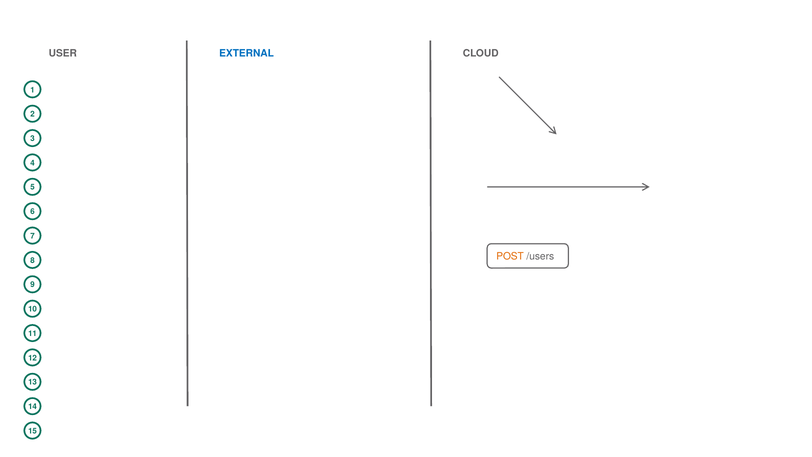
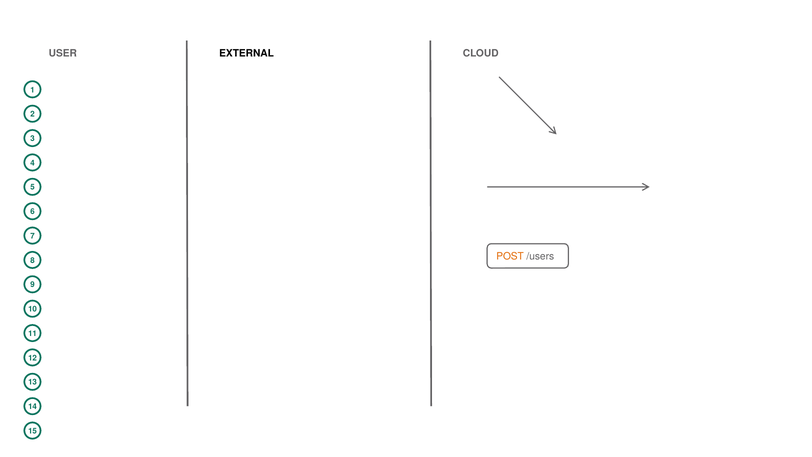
EXTERNAL colour: blue -> black
